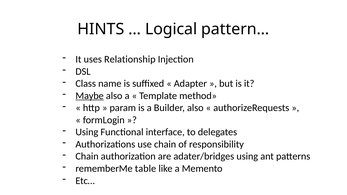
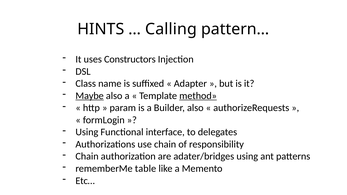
Logical: Logical -> Calling
Relationship: Relationship -> Constructors
method underline: none -> present
